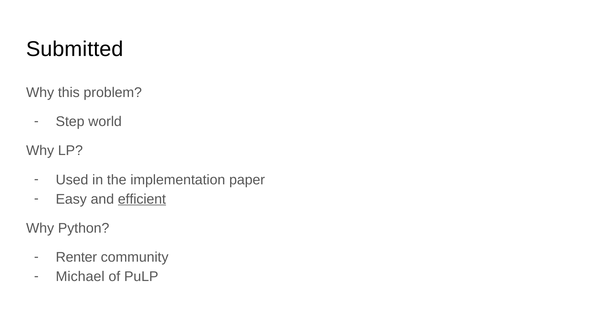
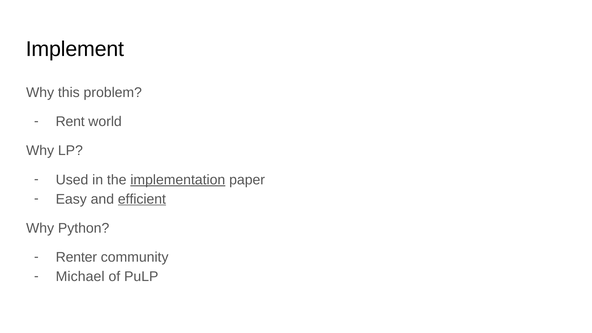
Submitted: Submitted -> Implement
Step: Step -> Rent
implementation underline: none -> present
